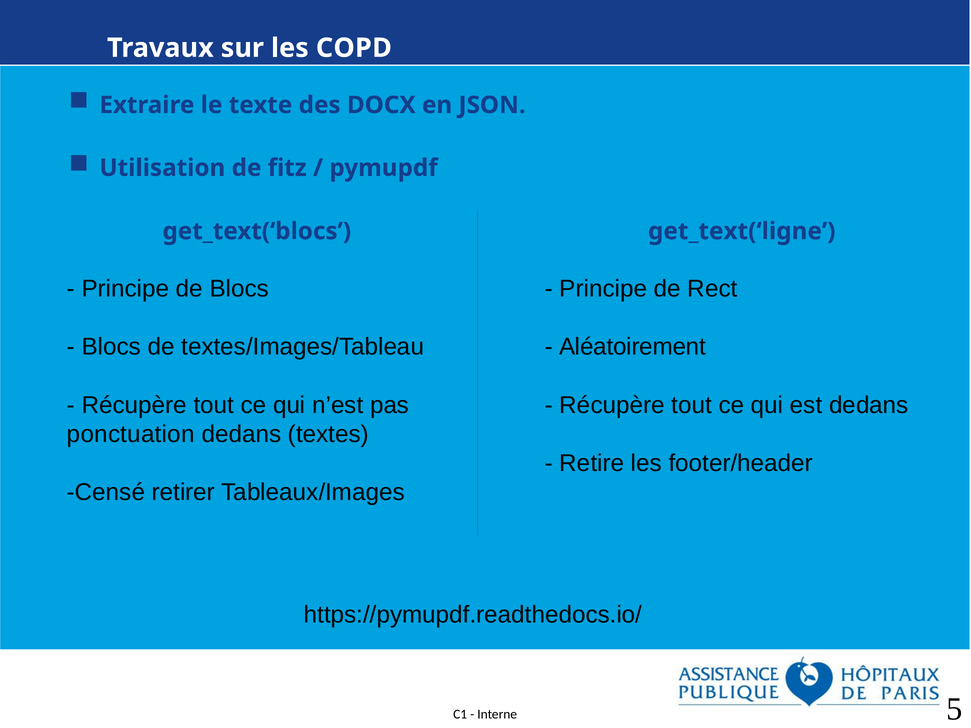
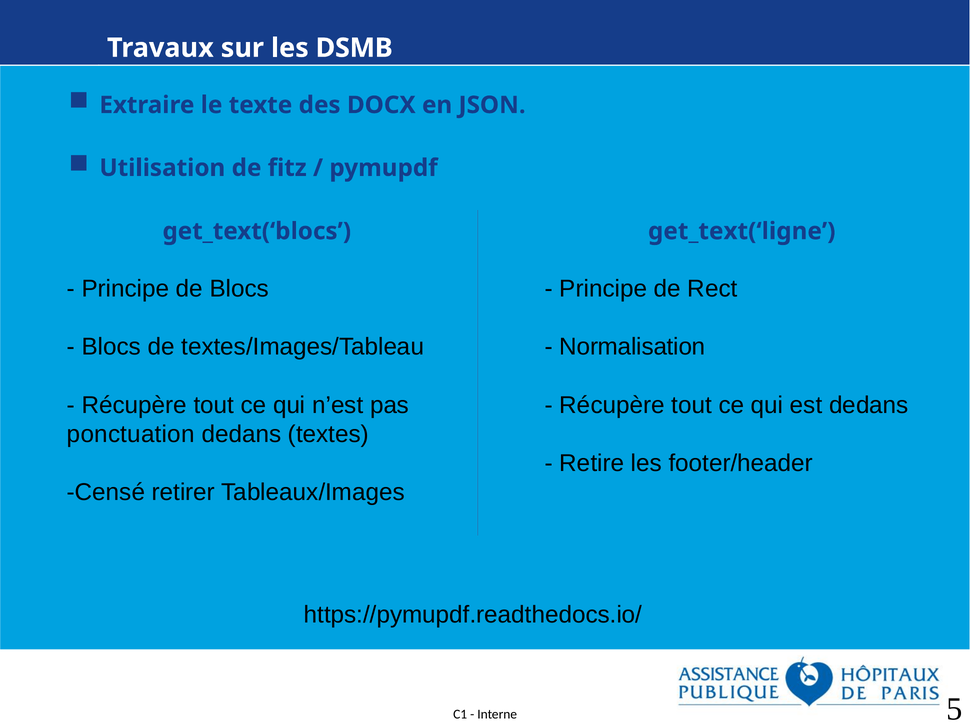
COPD: COPD -> DSMB
Aléatoirement: Aléatoirement -> Normalisation
